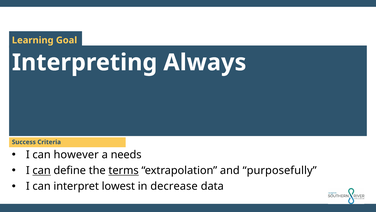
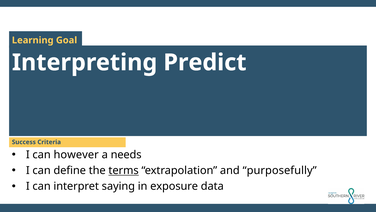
Always: Always -> Predict
can at (42, 170) underline: present -> none
lowest: lowest -> saying
decrease: decrease -> exposure
